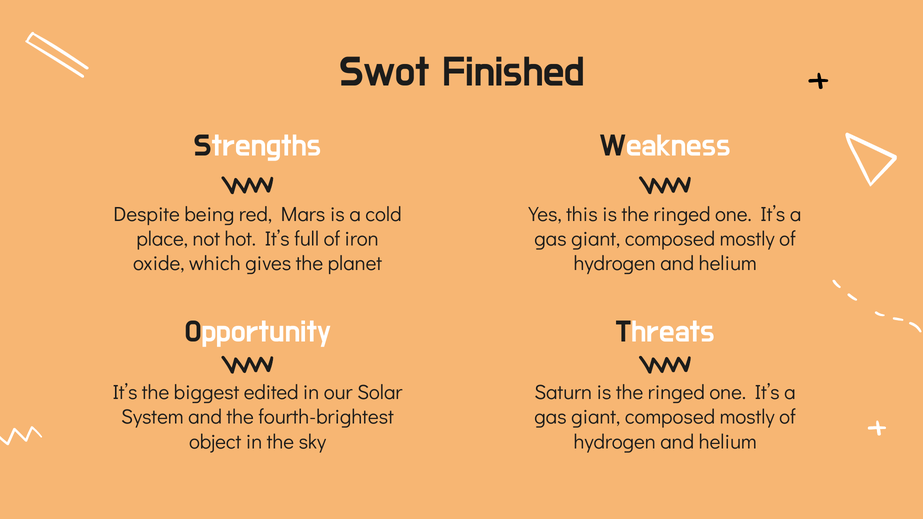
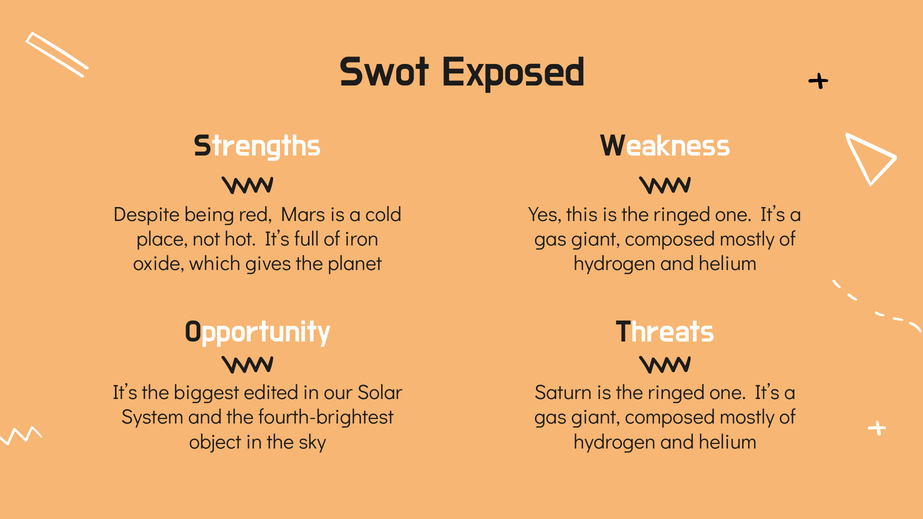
Finished: Finished -> Exposed
